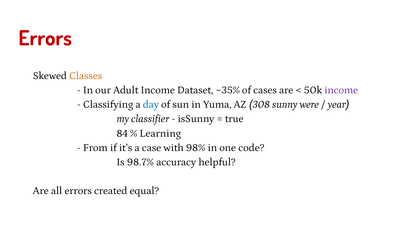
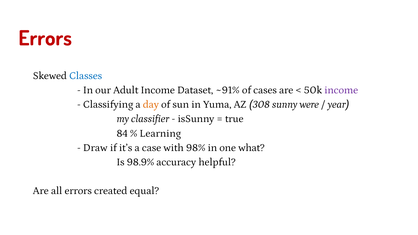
Classes colour: orange -> blue
~35%: ~35% -> ~91%
day colour: blue -> orange
From: From -> Draw
code: code -> what
98.7%: 98.7% -> 98.9%
